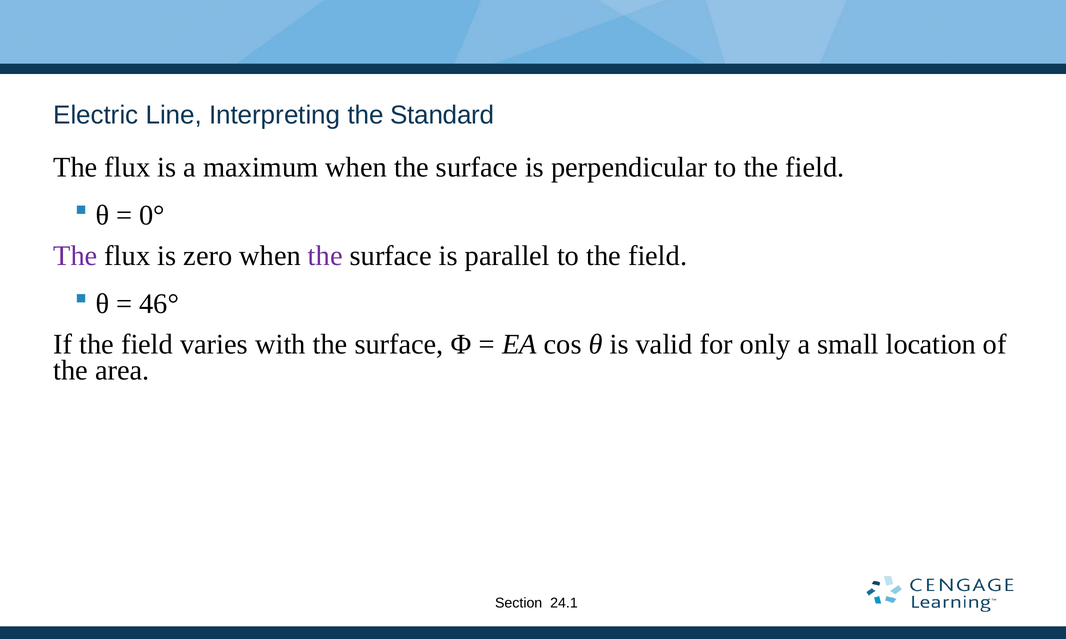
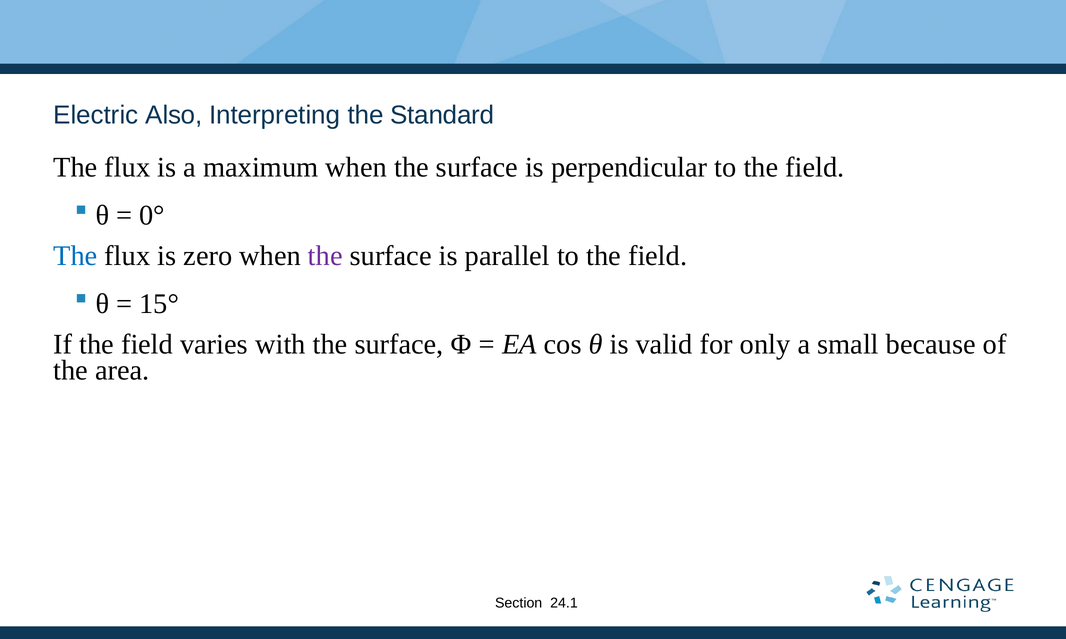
Line: Line -> Also
The at (75, 256) colour: purple -> blue
46°: 46° -> 15°
location: location -> because
